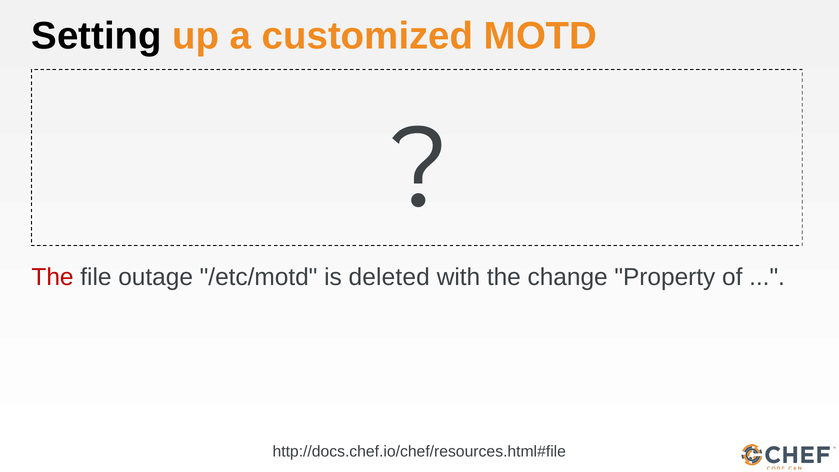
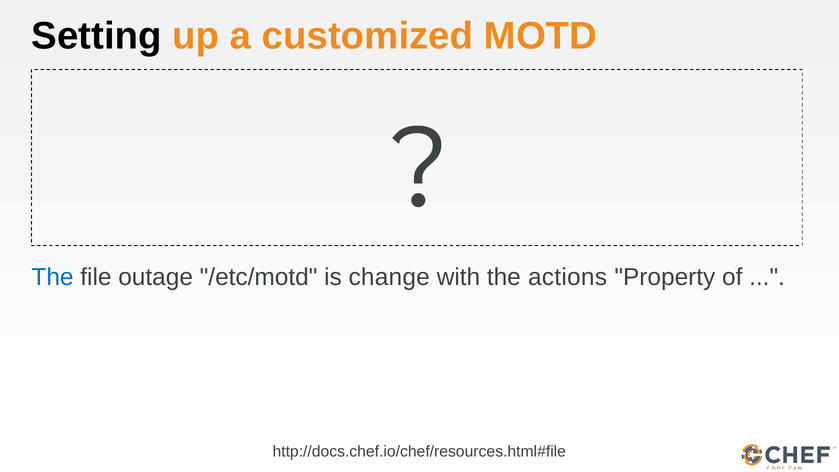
The at (53, 277) colour: red -> blue
deleted: deleted -> change
change: change -> actions
